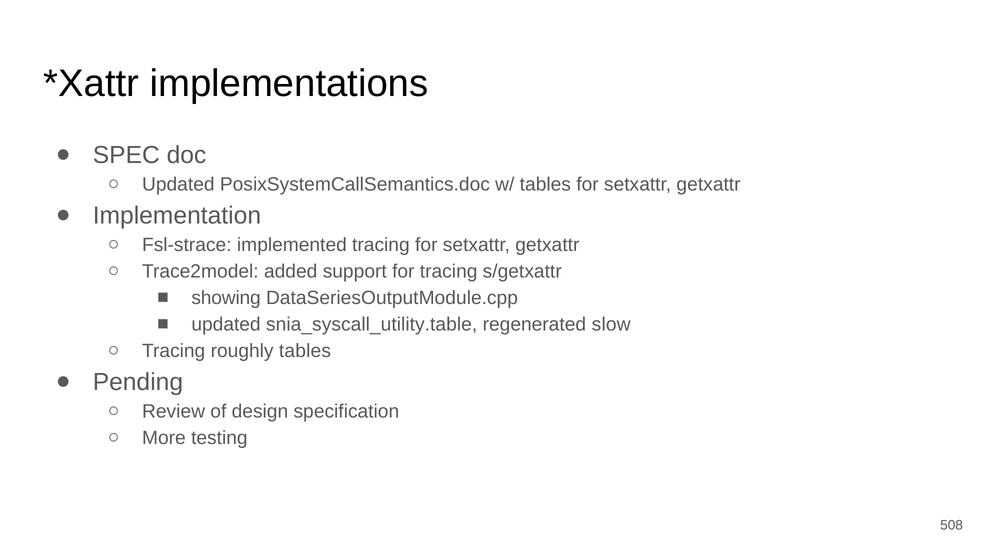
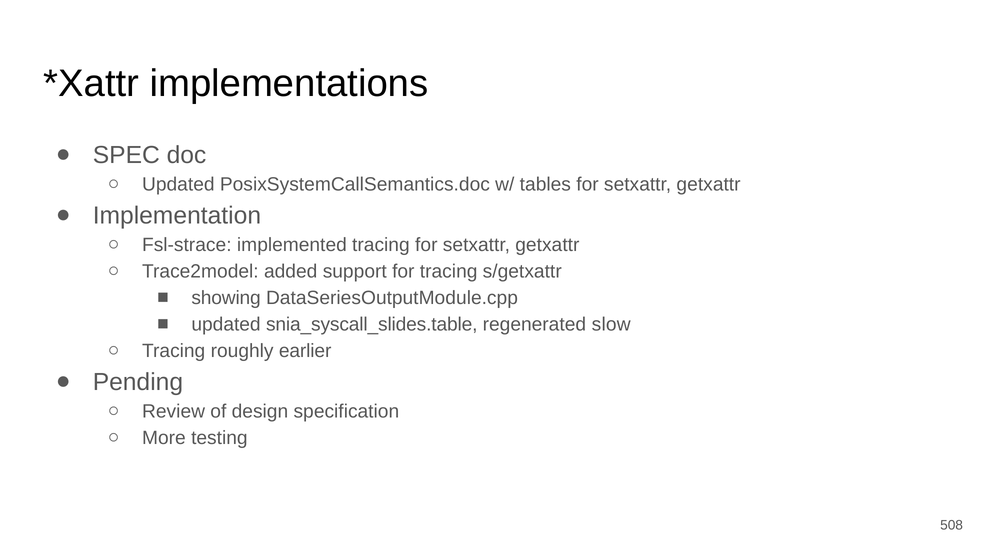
snia_syscall_utility.table: snia_syscall_utility.table -> snia_syscall_slides.table
roughly tables: tables -> earlier
